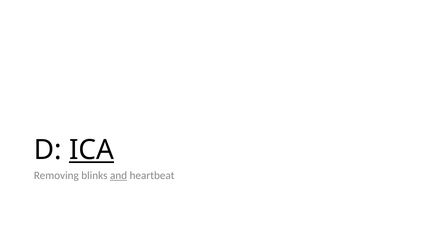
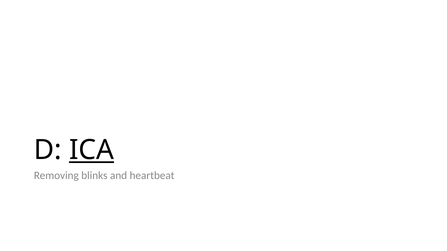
and underline: present -> none
